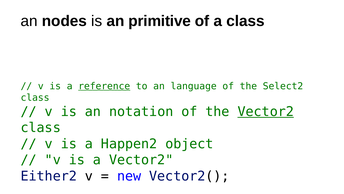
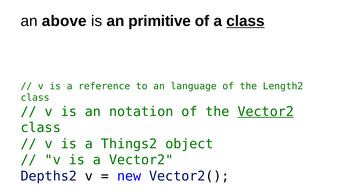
nodes: nodes -> above
class at (245, 21) underline: none -> present
reference underline: present -> none
Select2: Select2 -> Length2
Happen2: Happen2 -> Things2
Either2: Either2 -> Depths2
